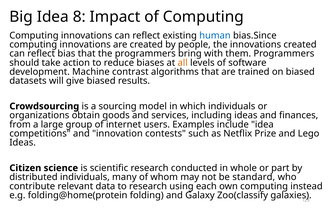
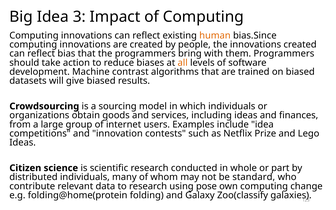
8: 8 -> 3
human colour: blue -> orange
each: each -> pose
instead: instead -> change
